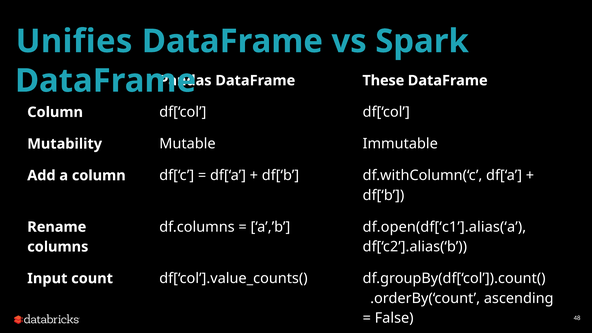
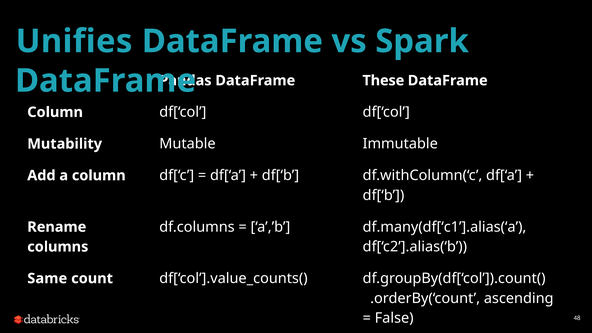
df.open(df[‘c1’].alias(‘a: df.open(df[‘c1’].alias(‘a -> df.many(df[‘c1’].alias(‘a
Input: Input -> Same
